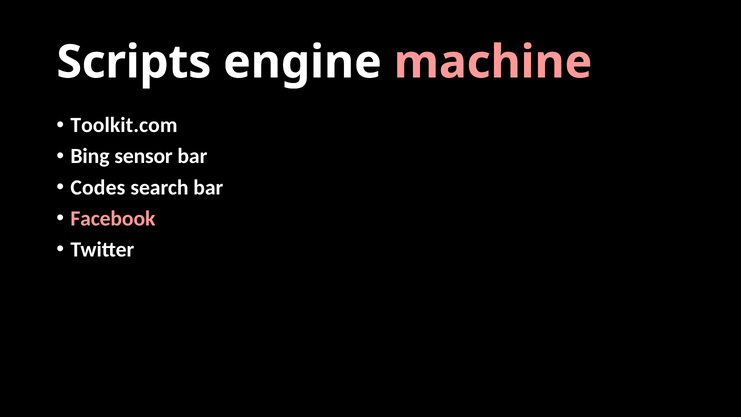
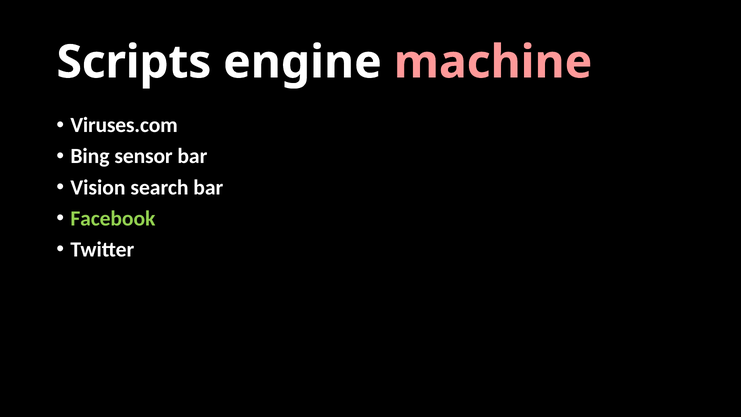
Toolkit.com: Toolkit.com -> Viruses.com
Codes: Codes -> Vision
Facebook colour: pink -> light green
